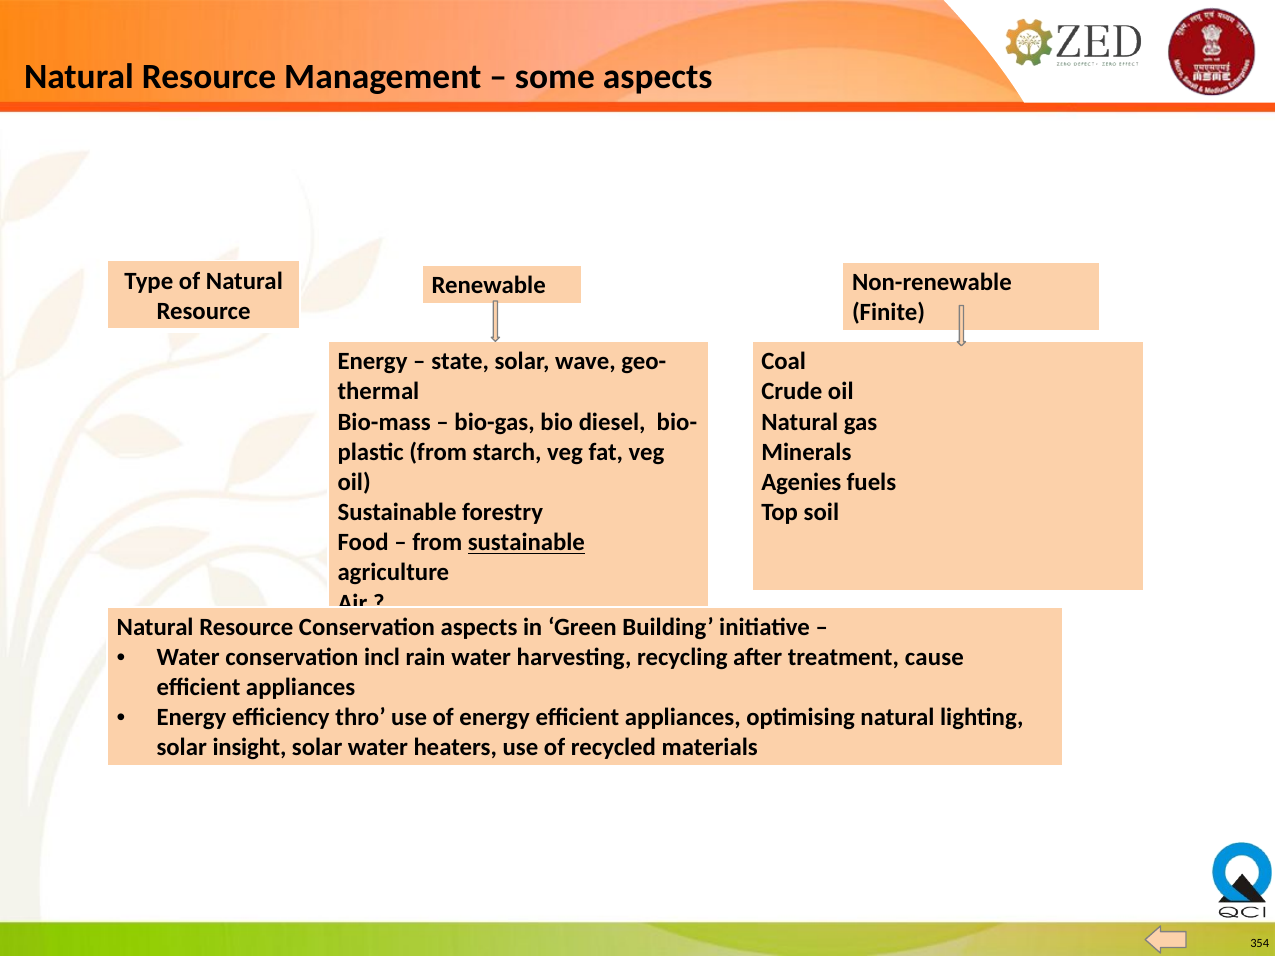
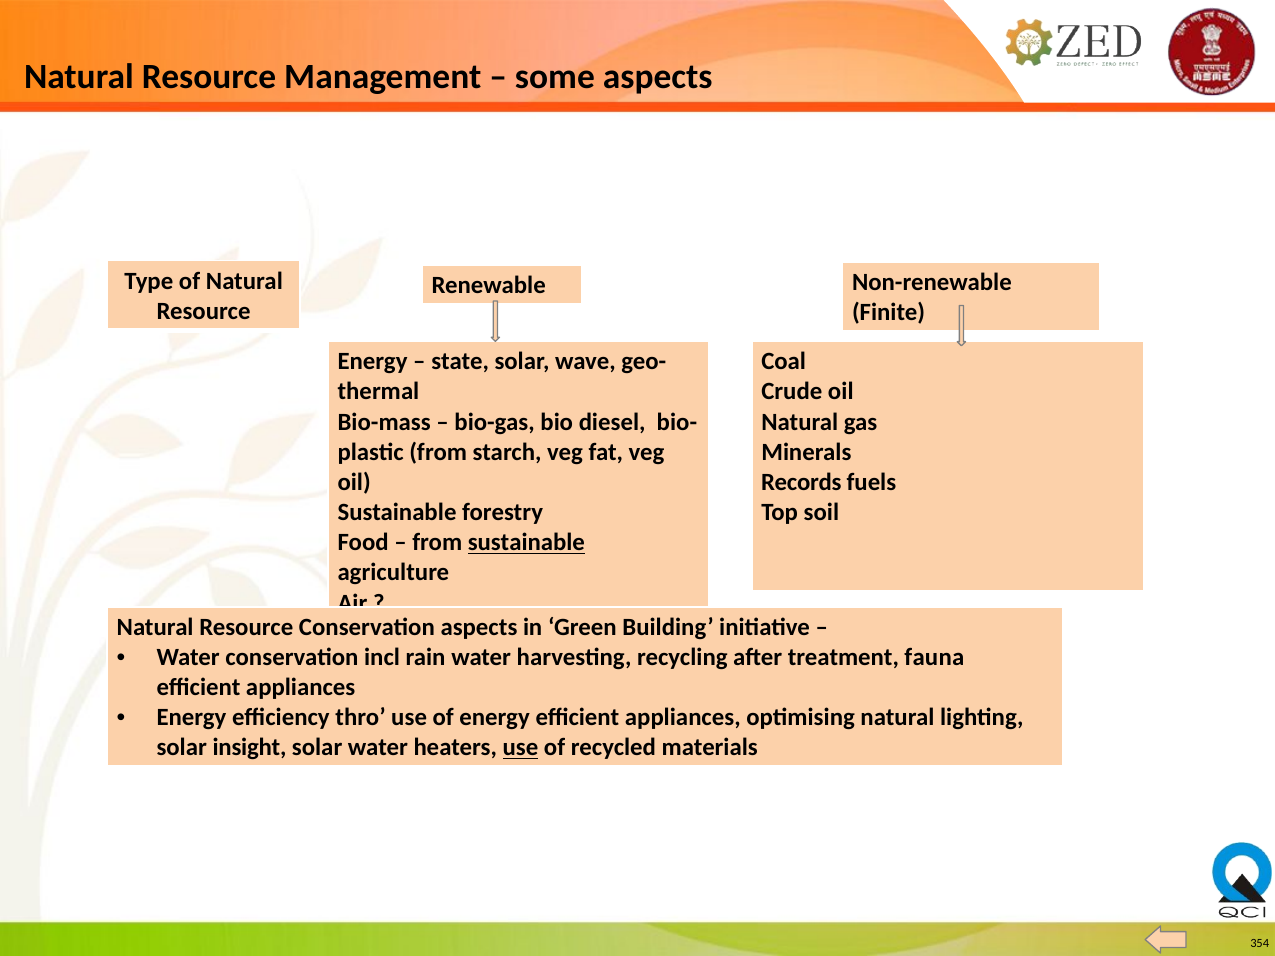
Agenies: Agenies -> Records
cause: cause -> fauna
use at (520, 748) underline: none -> present
